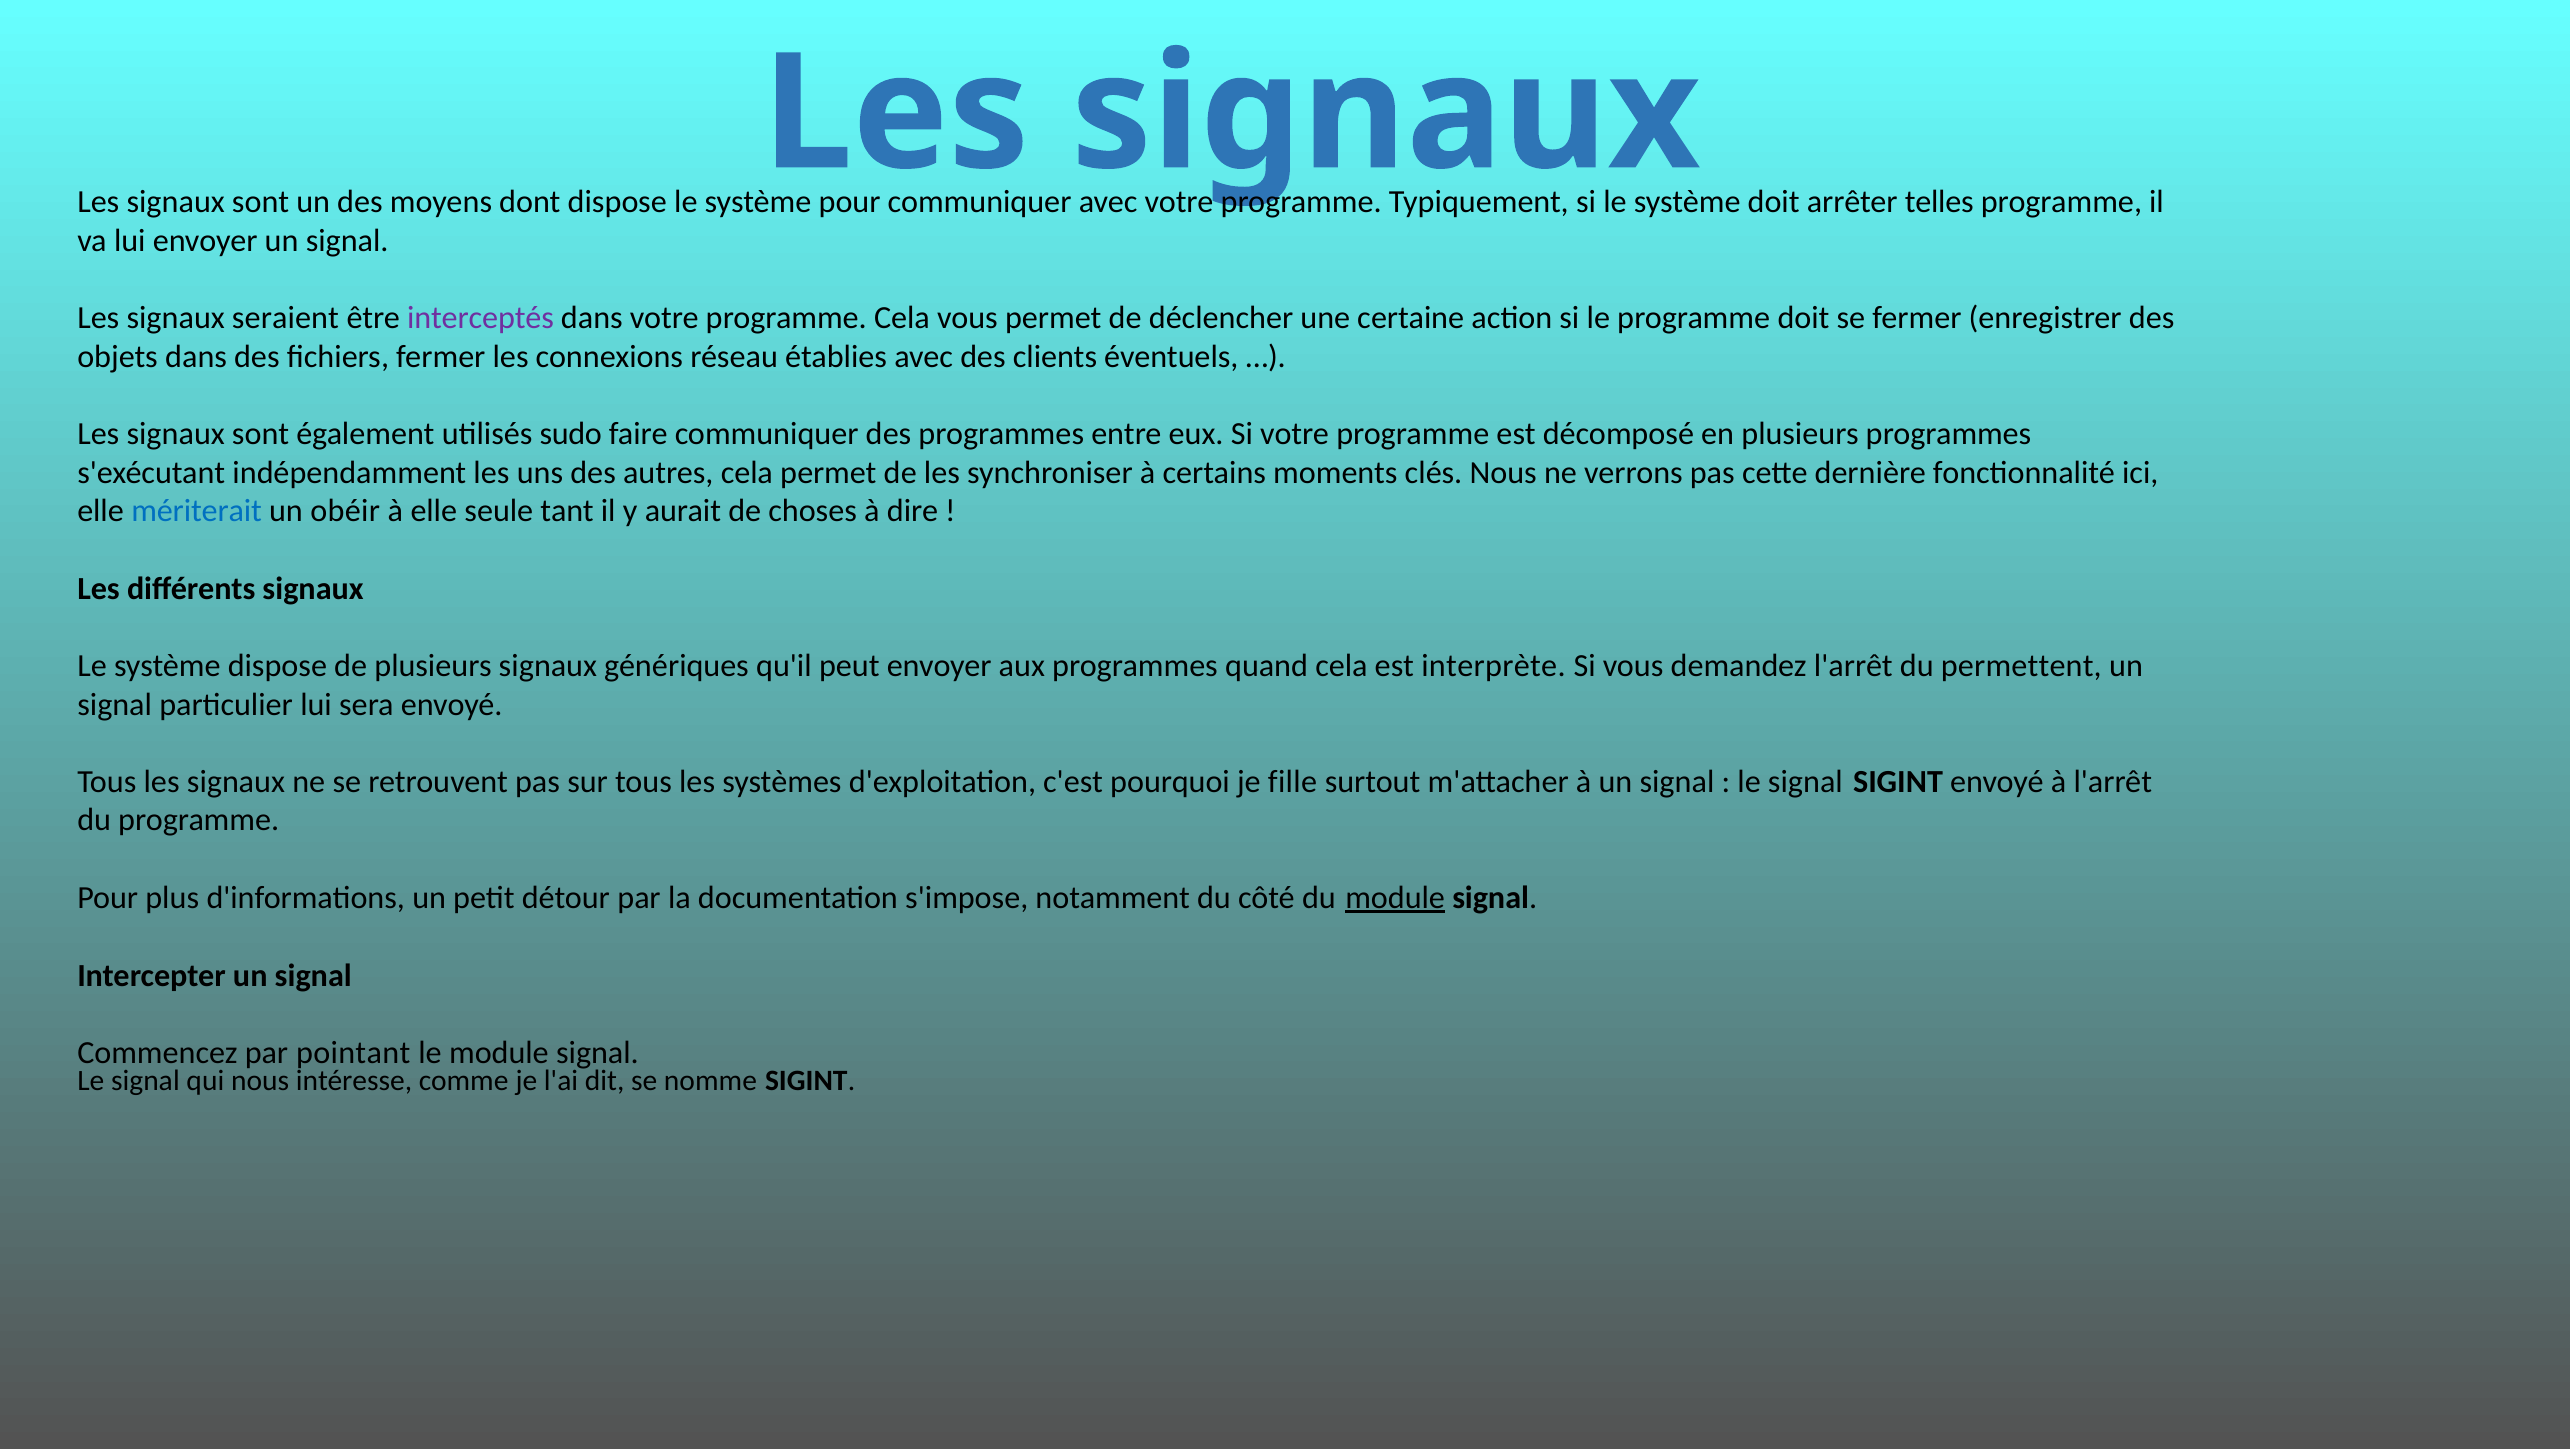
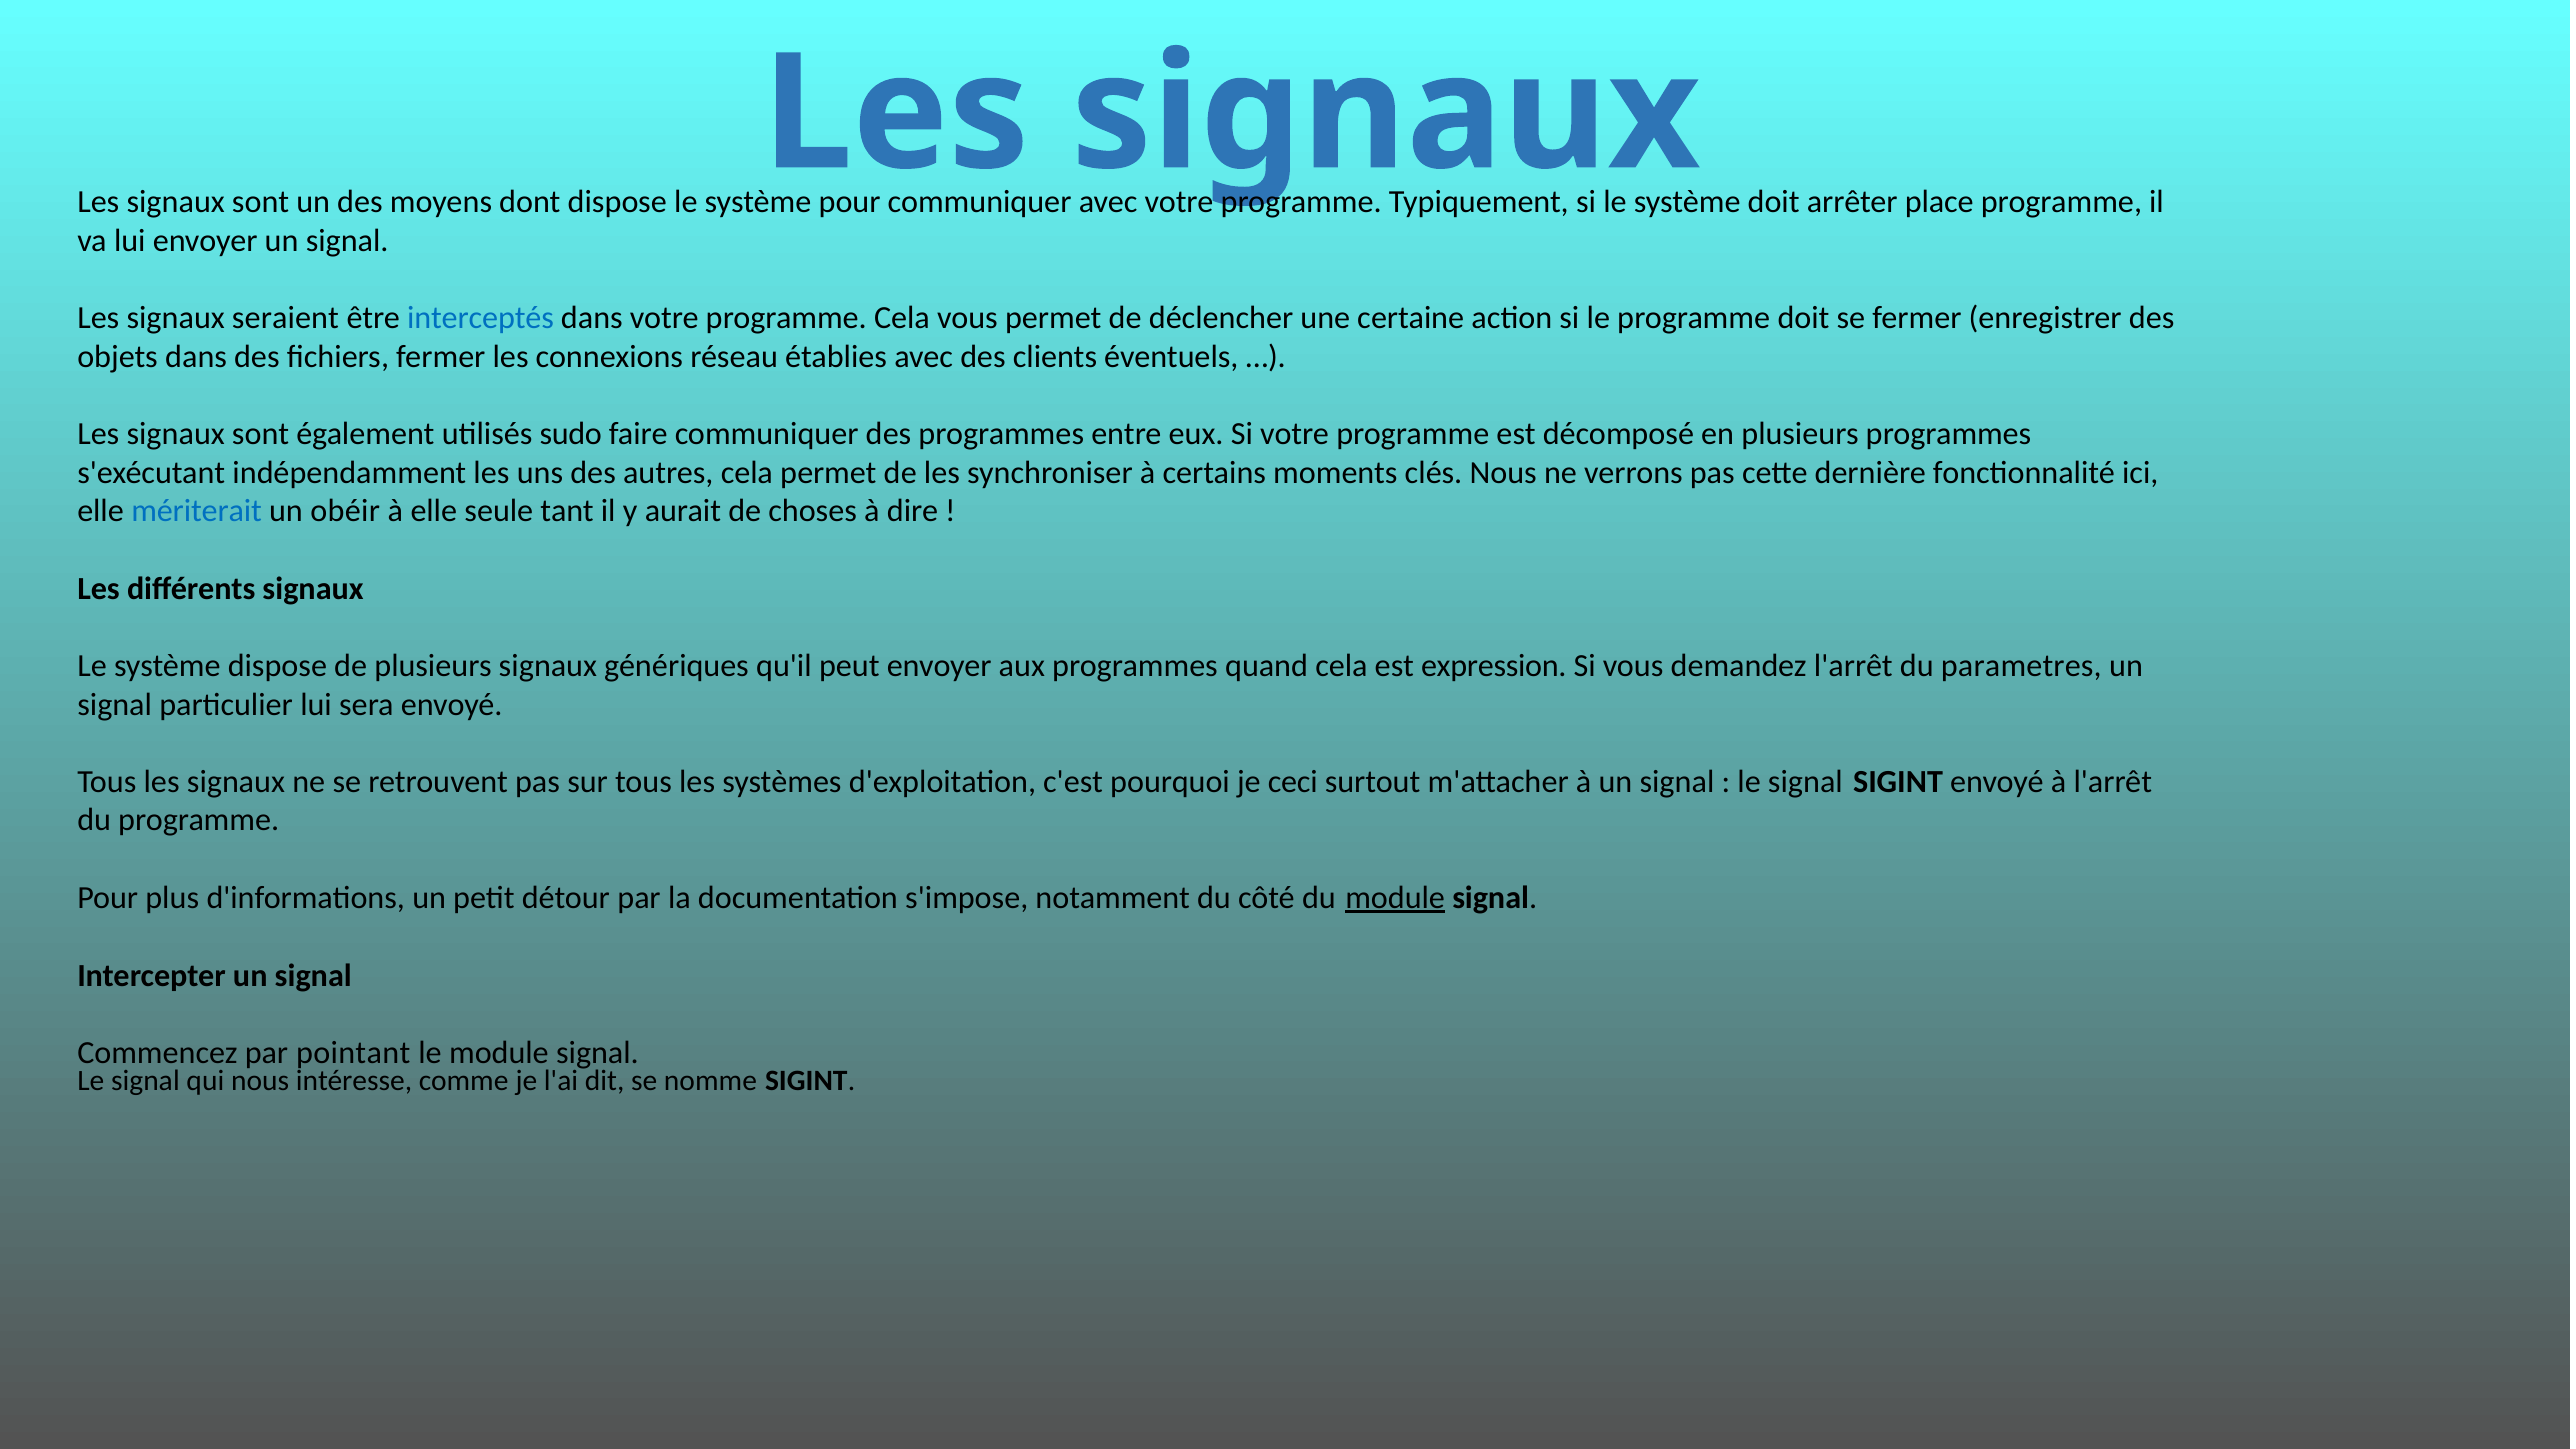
telles: telles -> place
interceptés colour: purple -> blue
interprète: interprète -> expression
permettent: permettent -> parametres
fille: fille -> ceci
